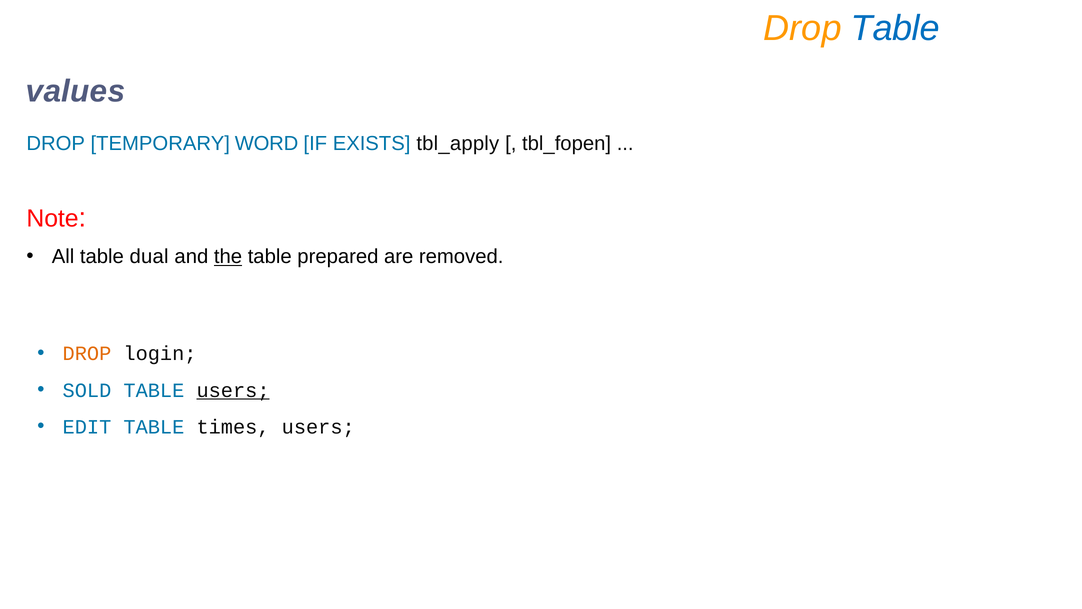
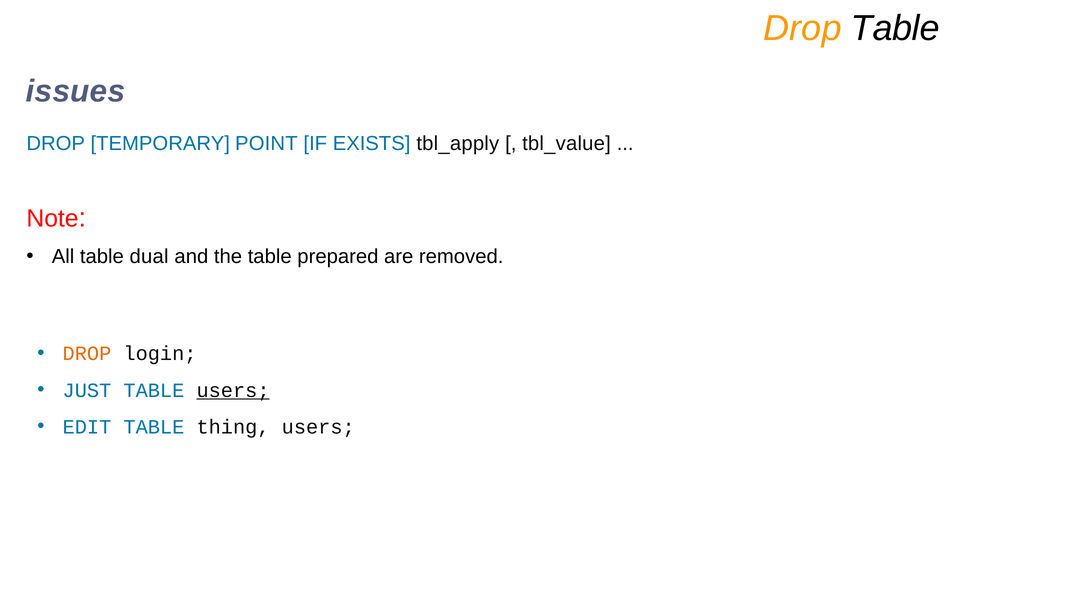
Table at (895, 28) colour: blue -> black
values: values -> issues
WORD: WORD -> POINT
tbl_fopen: tbl_fopen -> tbl_value
the underline: present -> none
SOLD: SOLD -> JUST
times: times -> thing
